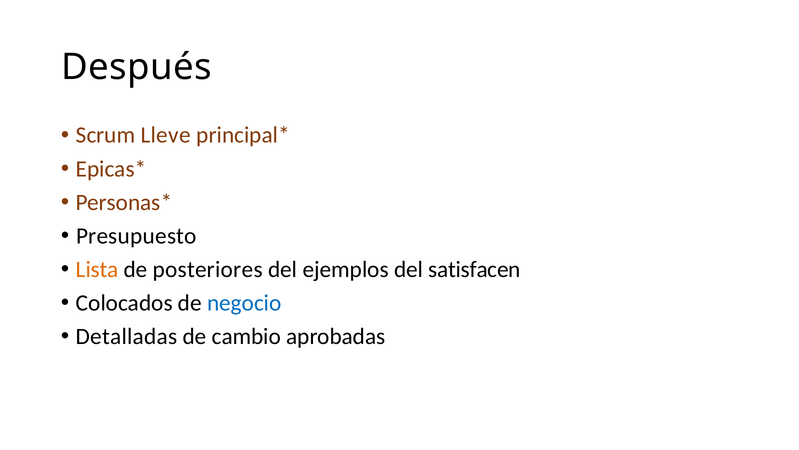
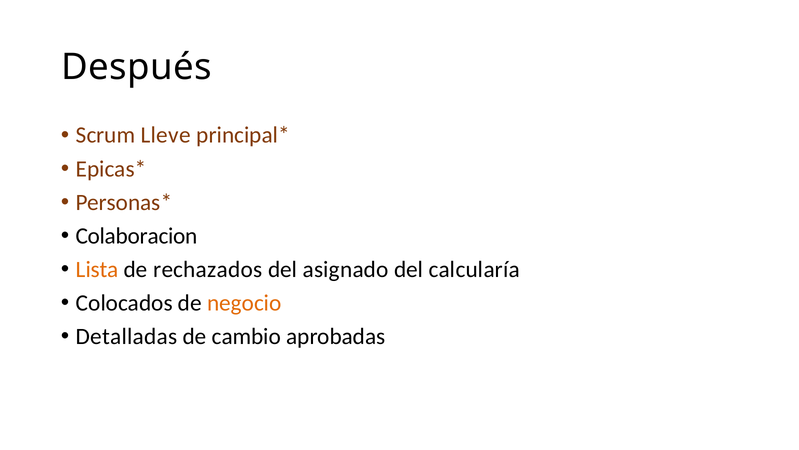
Presupuesto: Presupuesto -> Colaboracion
posteriores: posteriores -> rechazados
ejemplos: ejemplos -> asignado
satisfacen: satisfacen -> calcularía
negocio colour: blue -> orange
